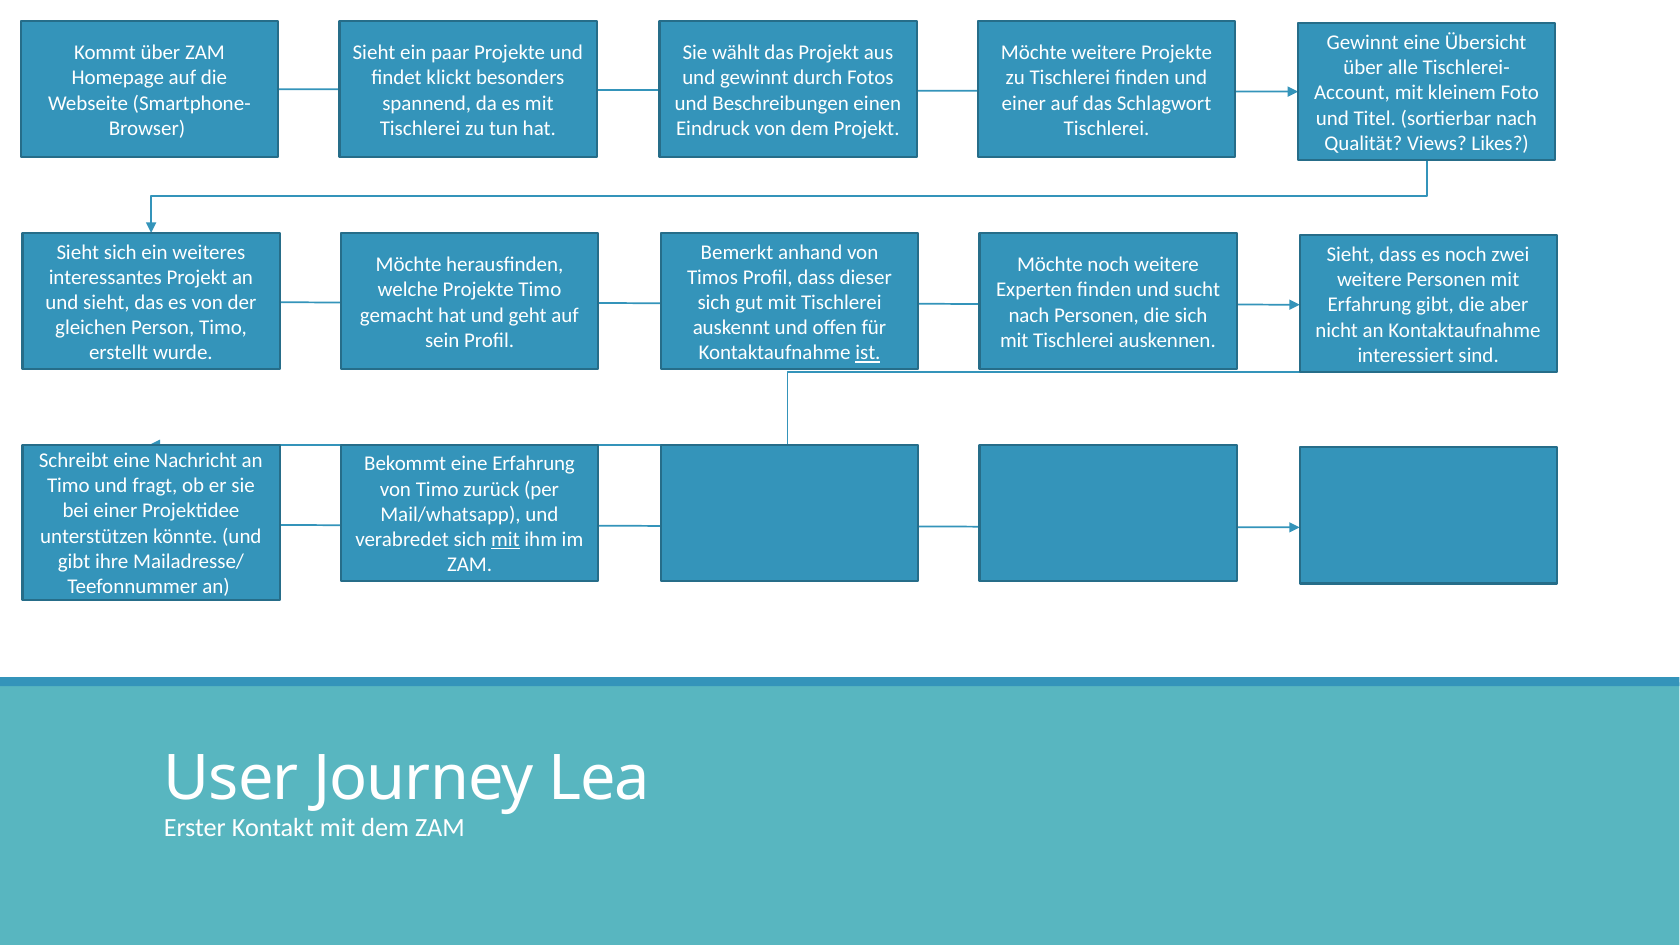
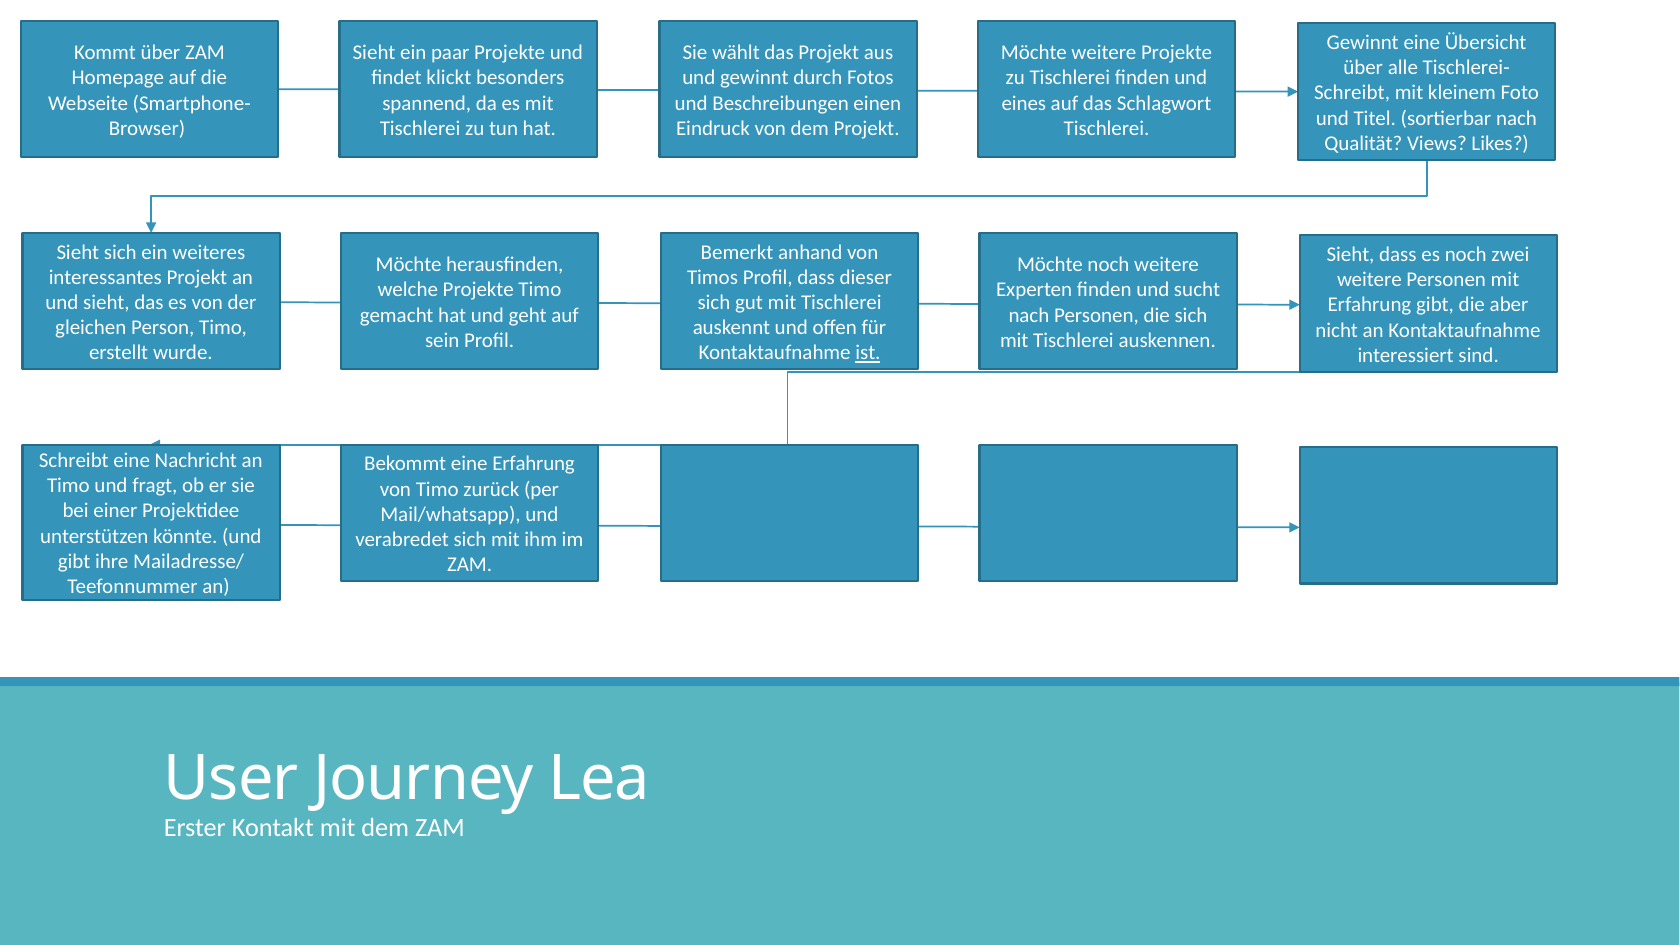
Account at (1352, 93): Account -> Schreibt
einer at (1024, 103): einer -> eines
mit at (505, 540) underline: present -> none
